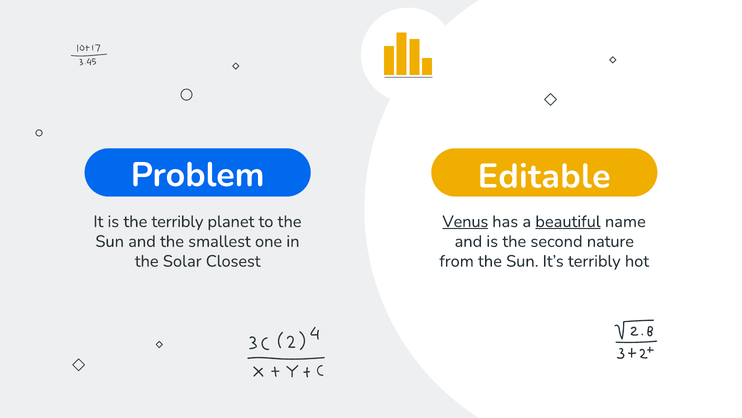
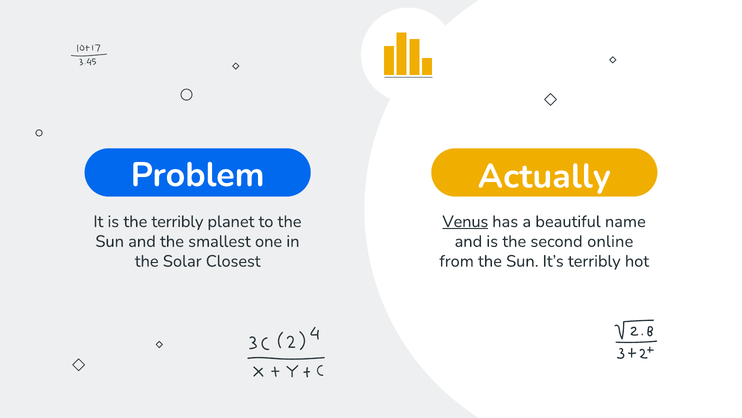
Editable: Editable -> Actually
beautiful underline: present -> none
nature: nature -> online
